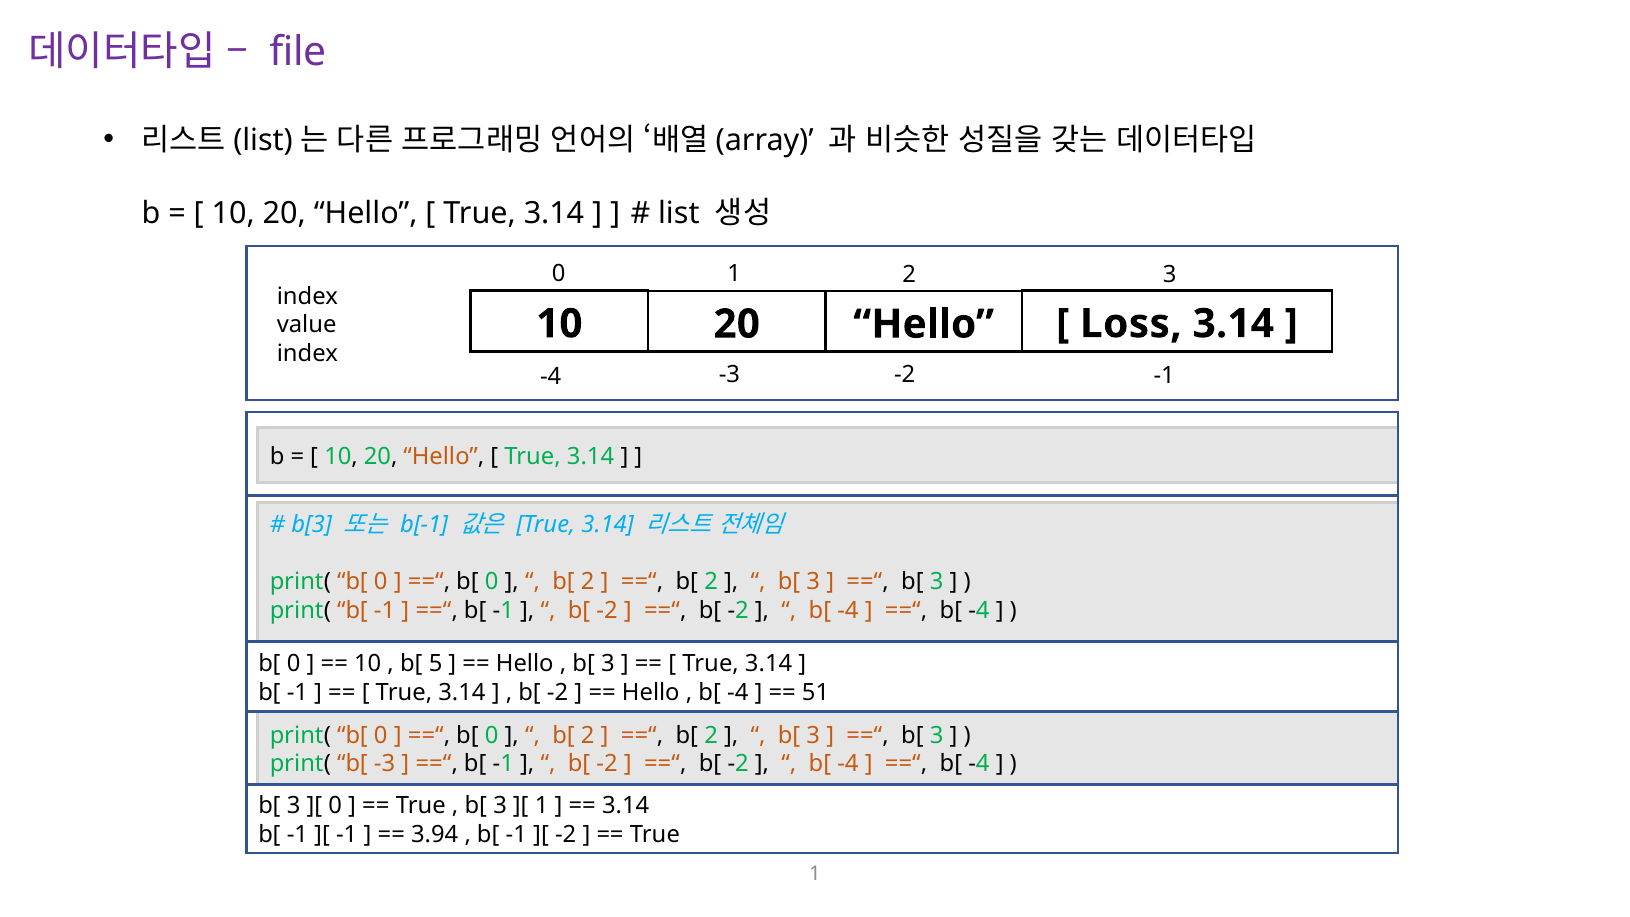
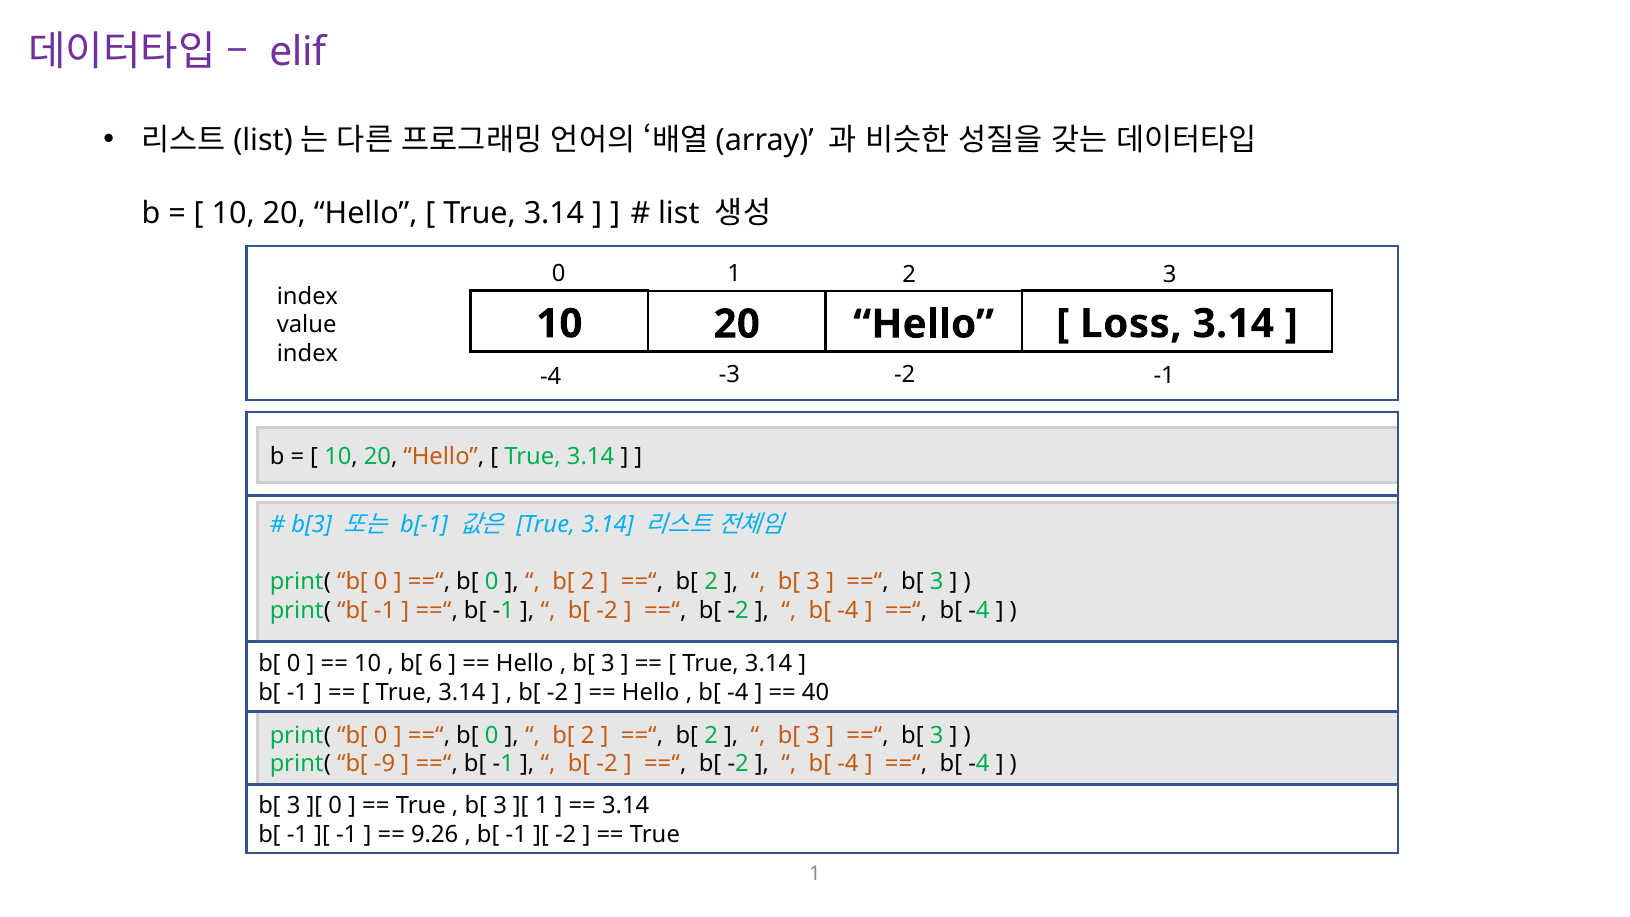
file: file -> elif
5: 5 -> 6
51: 51 -> 40
b[ -3: -3 -> -9
3.94: 3.94 -> 9.26
